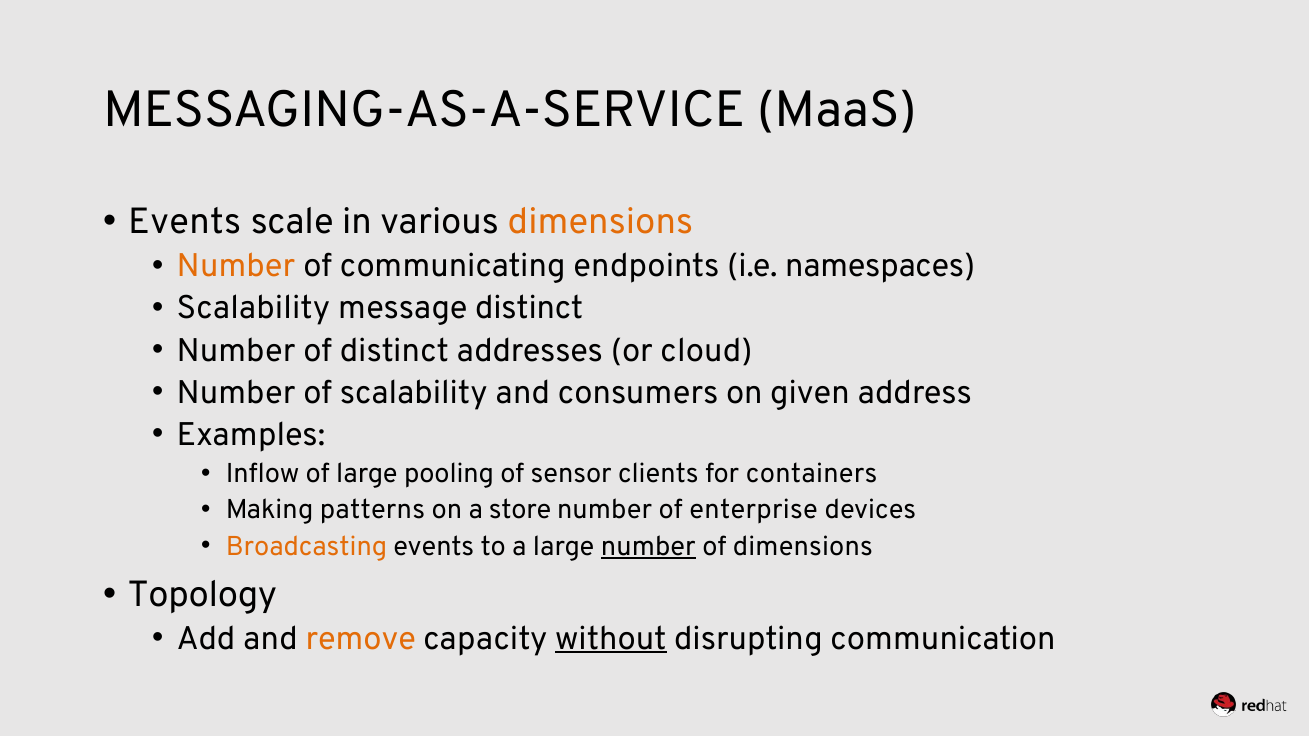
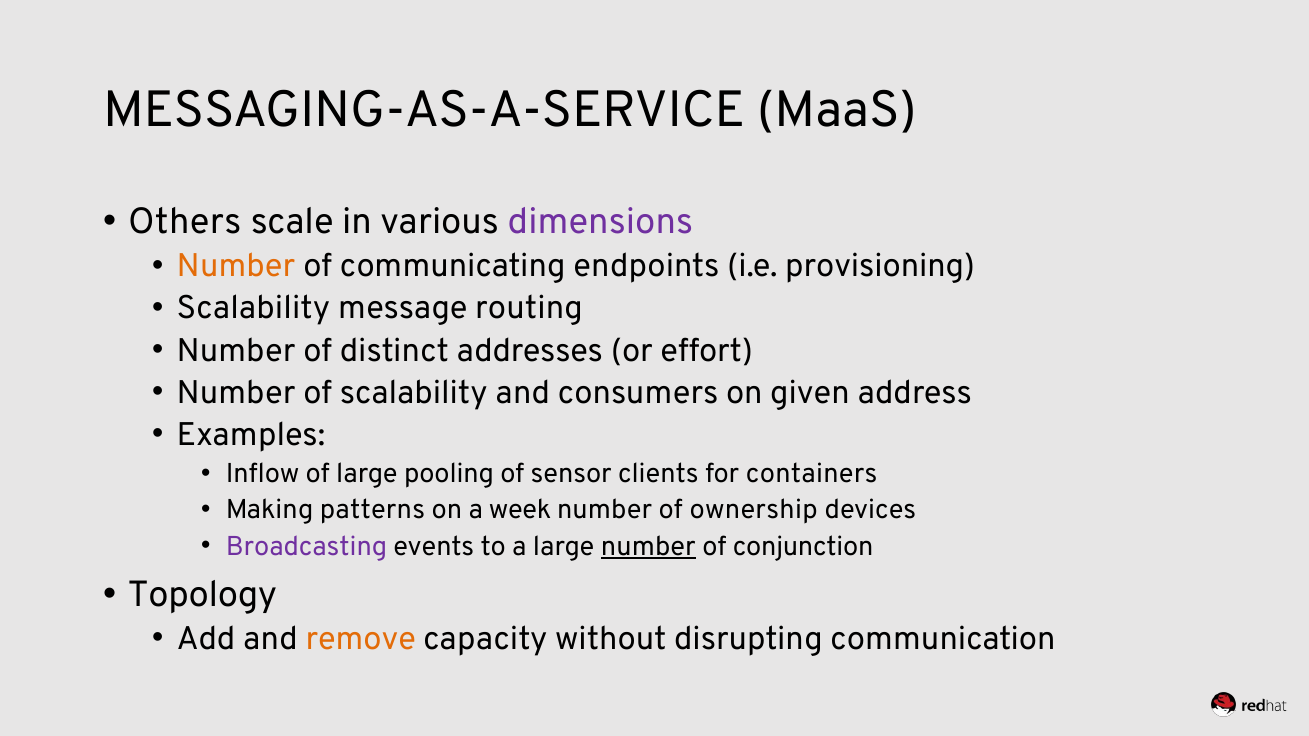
Events at (185, 222): Events -> Others
dimensions at (601, 222) colour: orange -> purple
namespaces: namespaces -> provisioning
message distinct: distinct -> routing
cloud: cloud -> effort
store: store -> week
enterprise: enterprise -> ownership
Broadcasting colour: orange -> purple
of dimensions: dimensions -> conjunction
without underline: present -> none
